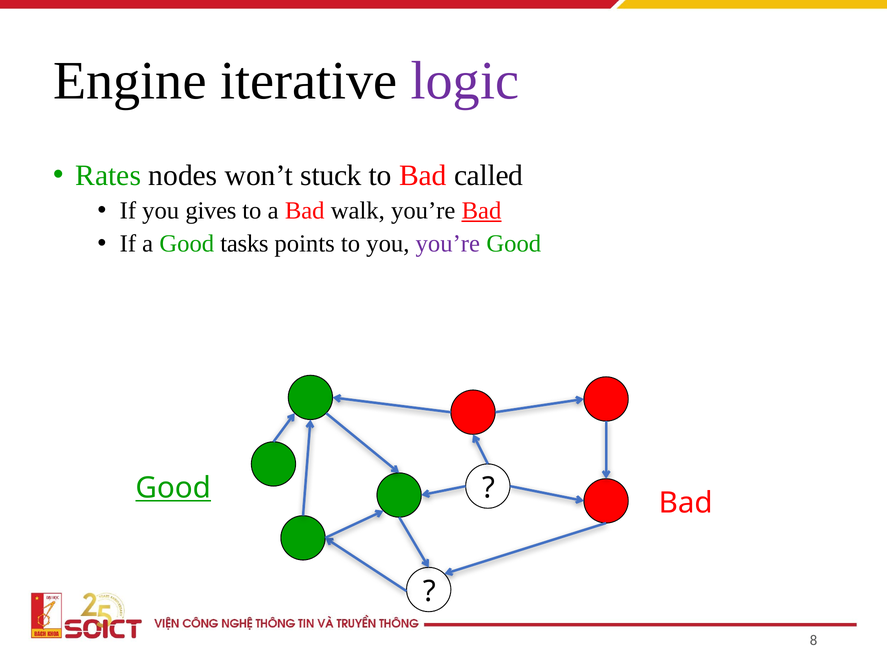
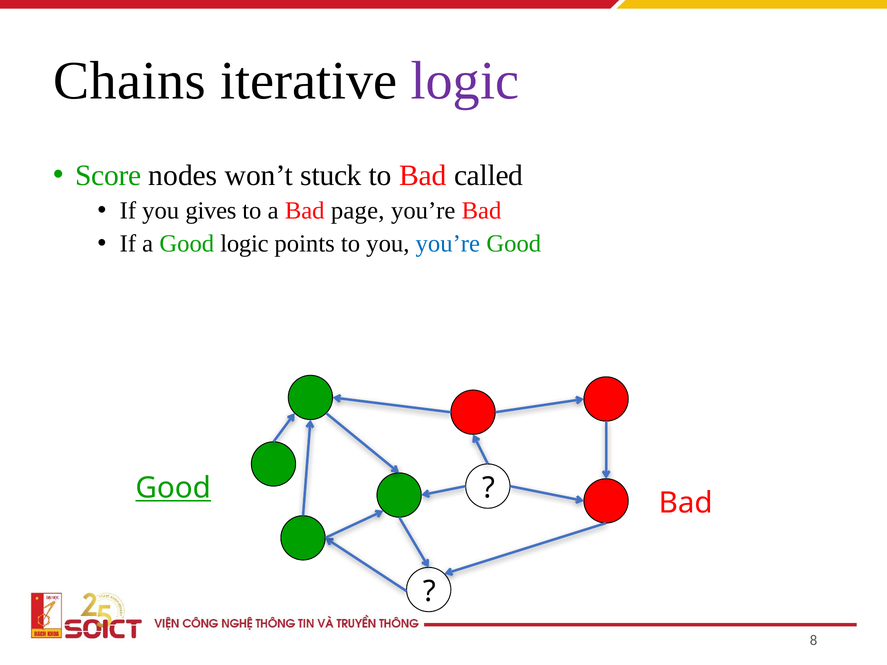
Engine: Engine -> Chains
Rates: Rates -> Score
walk: walk -> page
Bad at (482, 211) underline: present -> none
Good tasks: tasks -> logic
you’re at (448, 244) colour: purple -> blue
